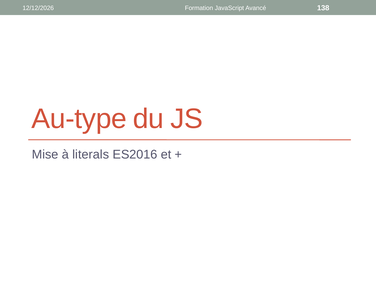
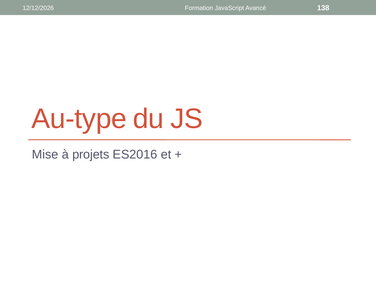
literals: literals -> projets
